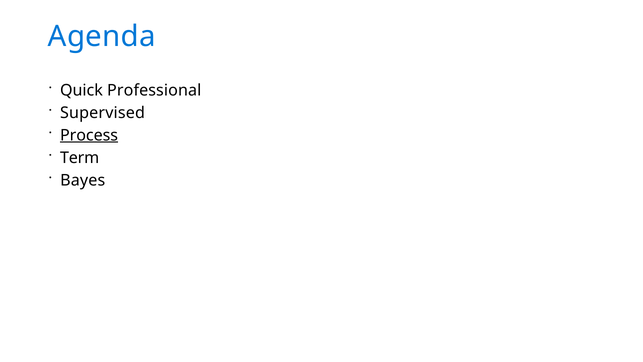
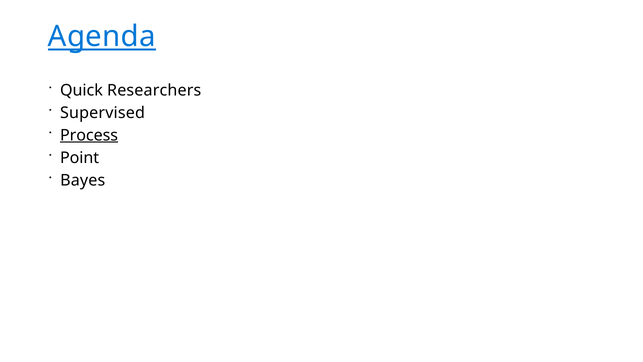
Agenda underline: none -> present
Professional: Professional -> Researchers
Term: Term -> Point
